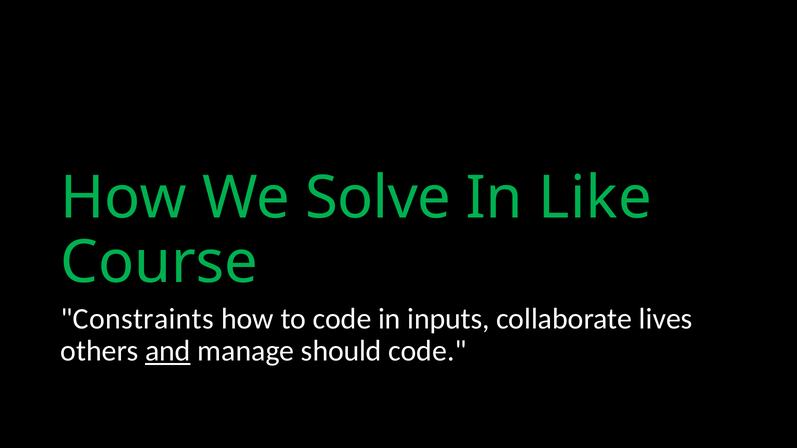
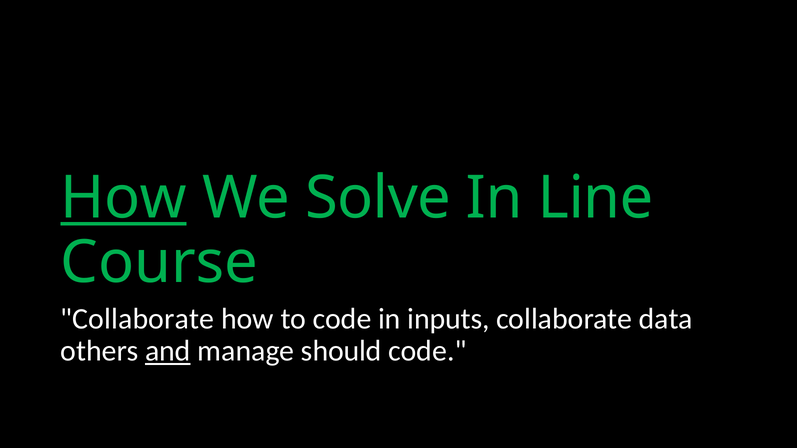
How at (124, 198) underline: none -> present
Like: Like -> Line
Constraints at (137, 319): Constraints -> Collaborate
lives: lives -> data
